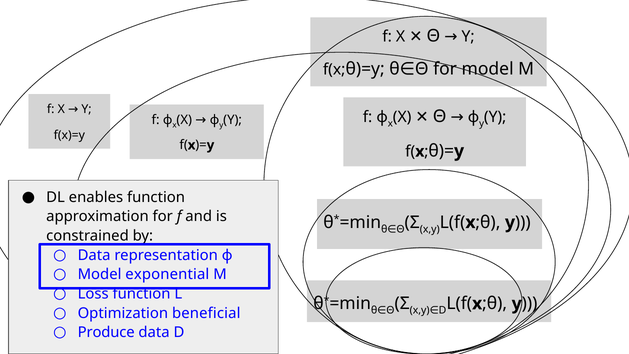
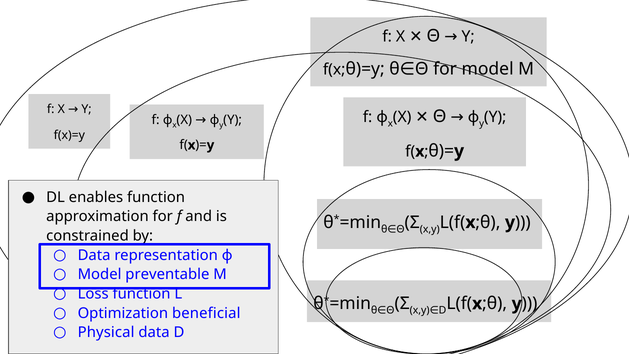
exponential: exponential -> preventable
Produce: Produce -> Physical
